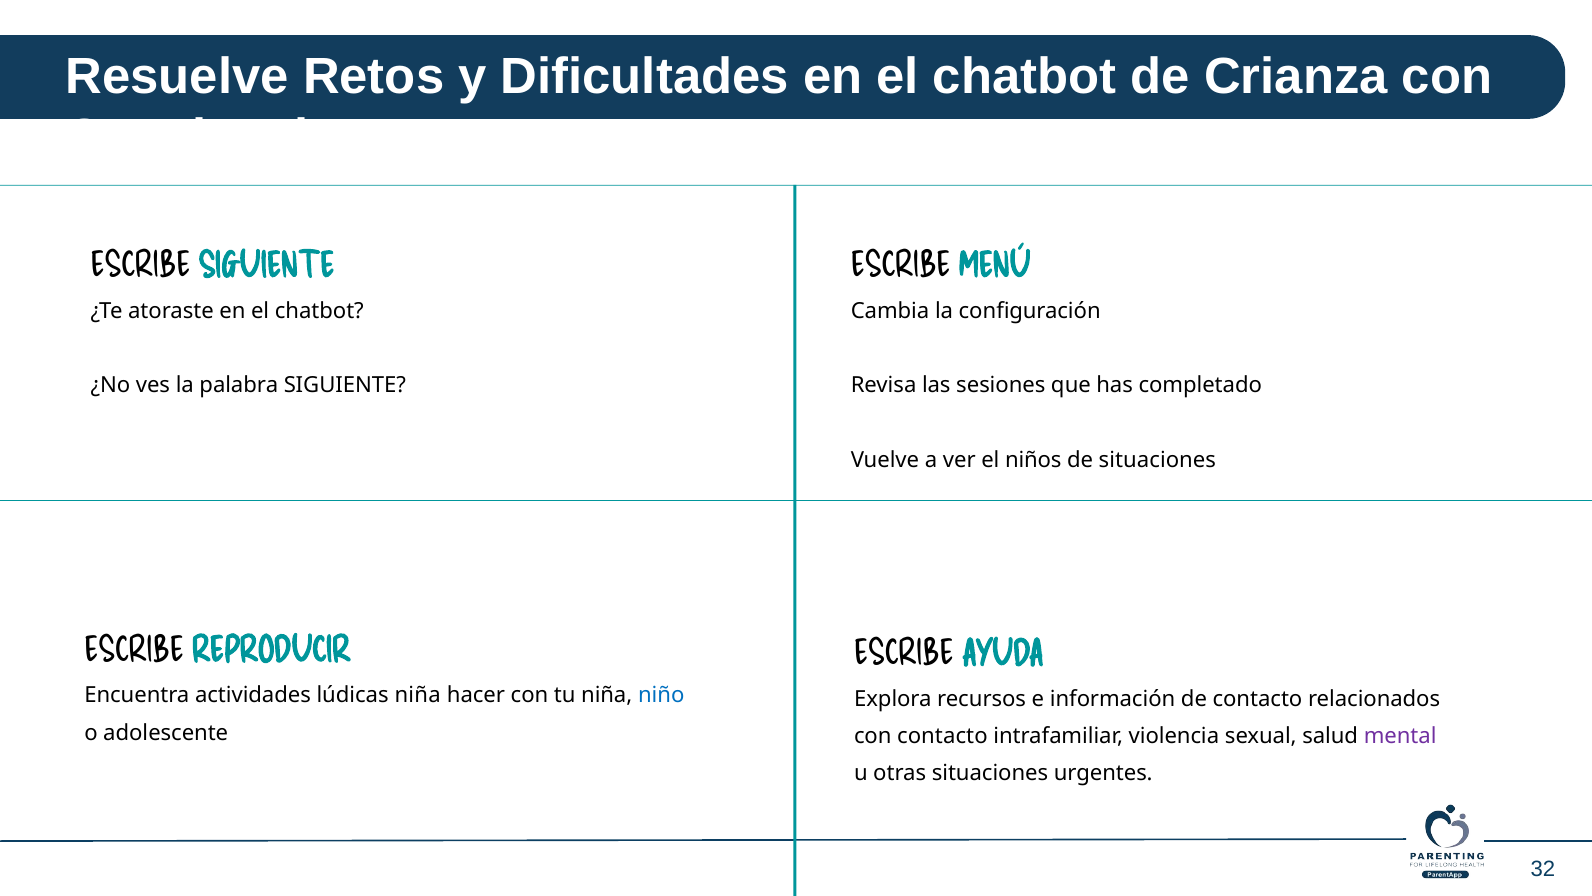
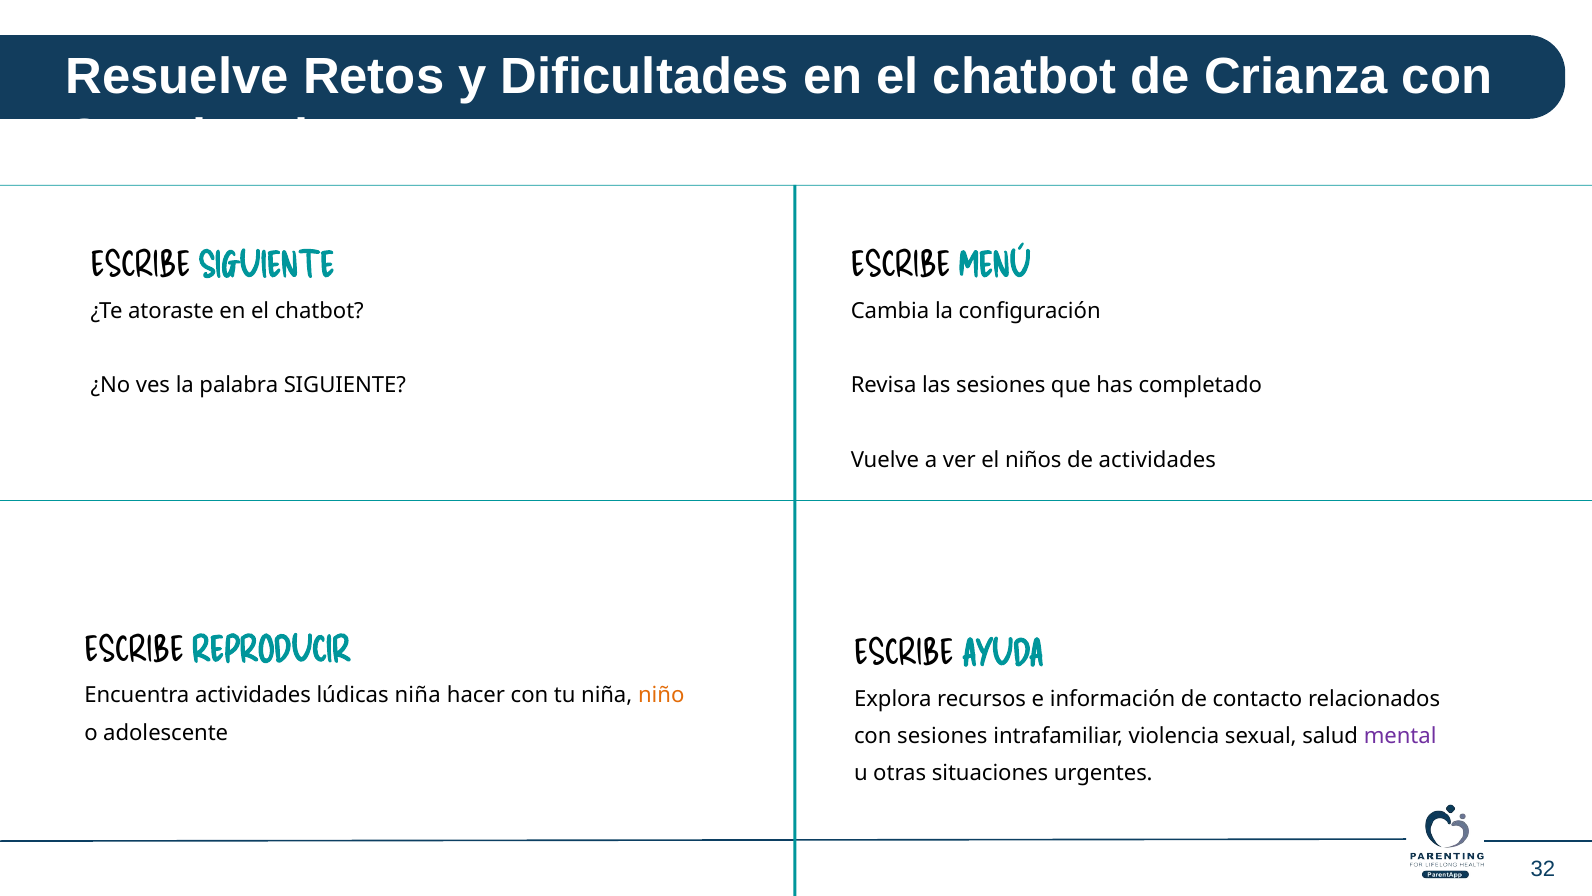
de situaciones: situaciones -> actividades
niño colour: blue -> orange
con contacto: contacto -> sesiones
